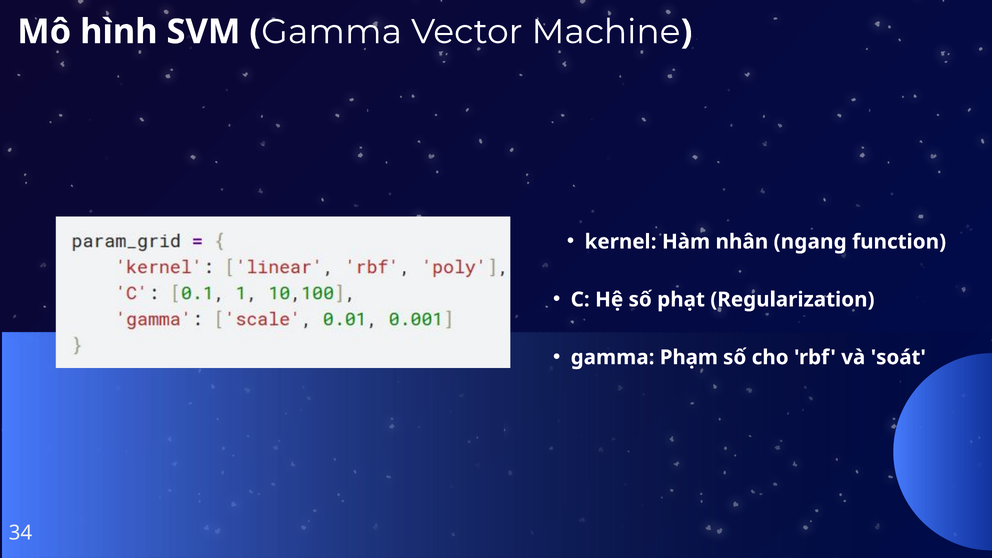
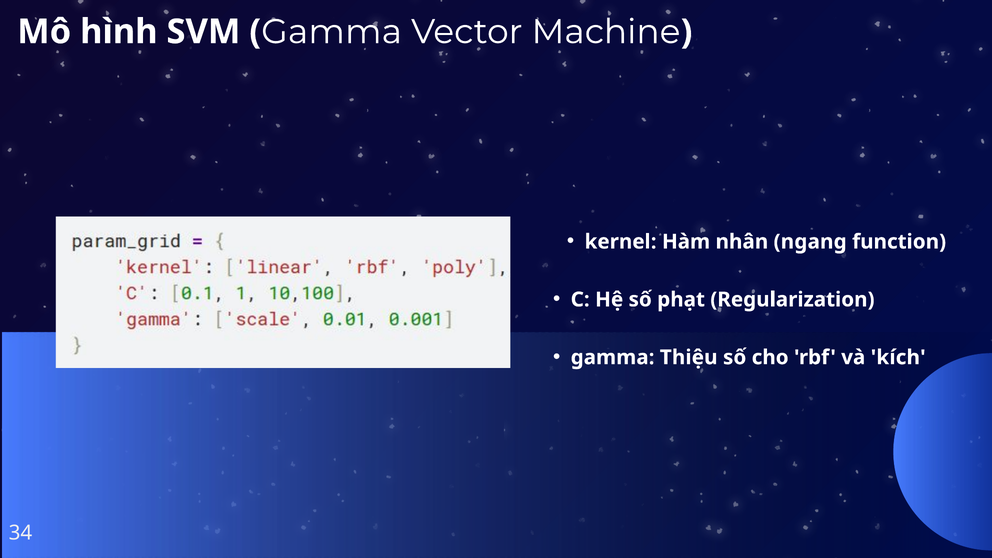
Phạm: Phạm -> Thiệu
soát: soát -> kích
